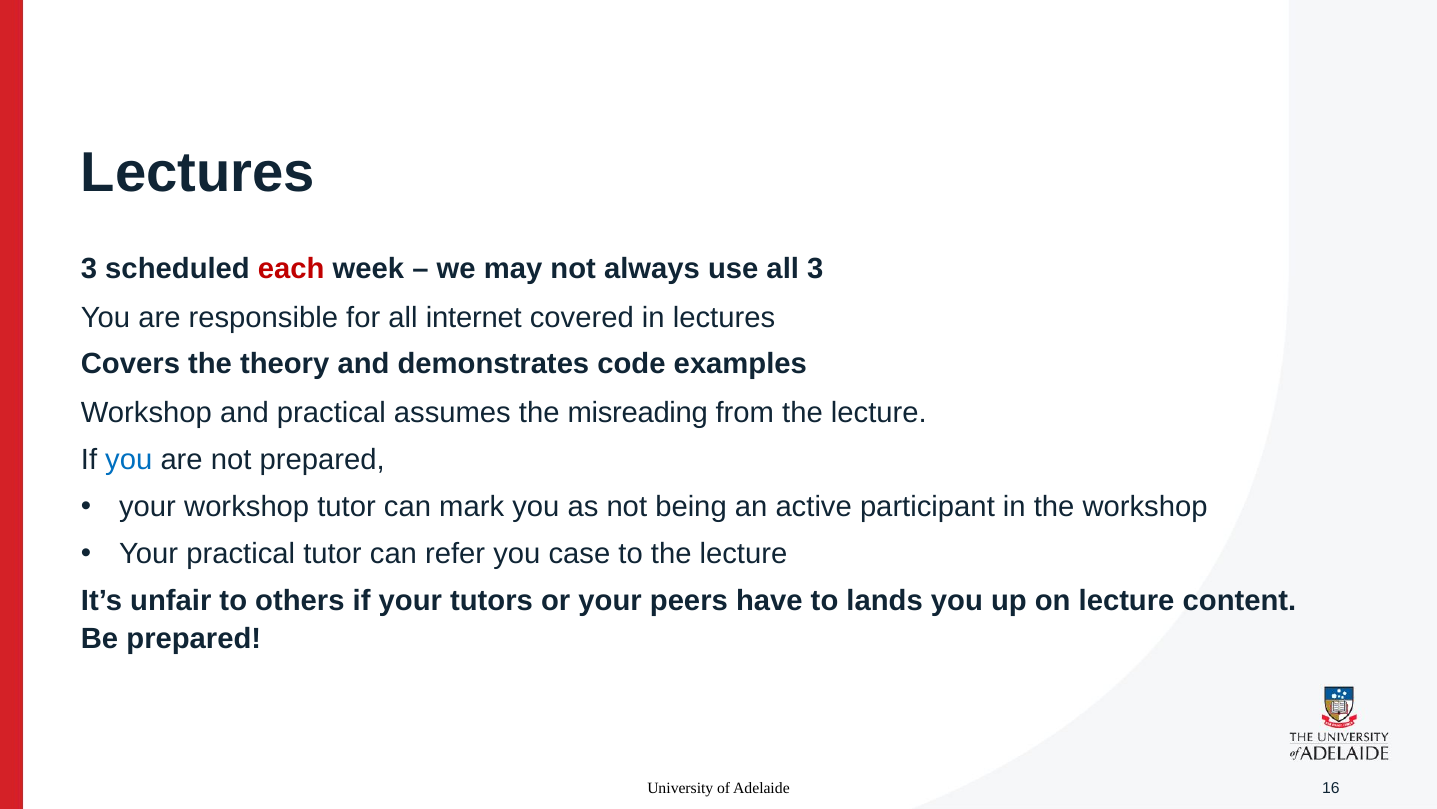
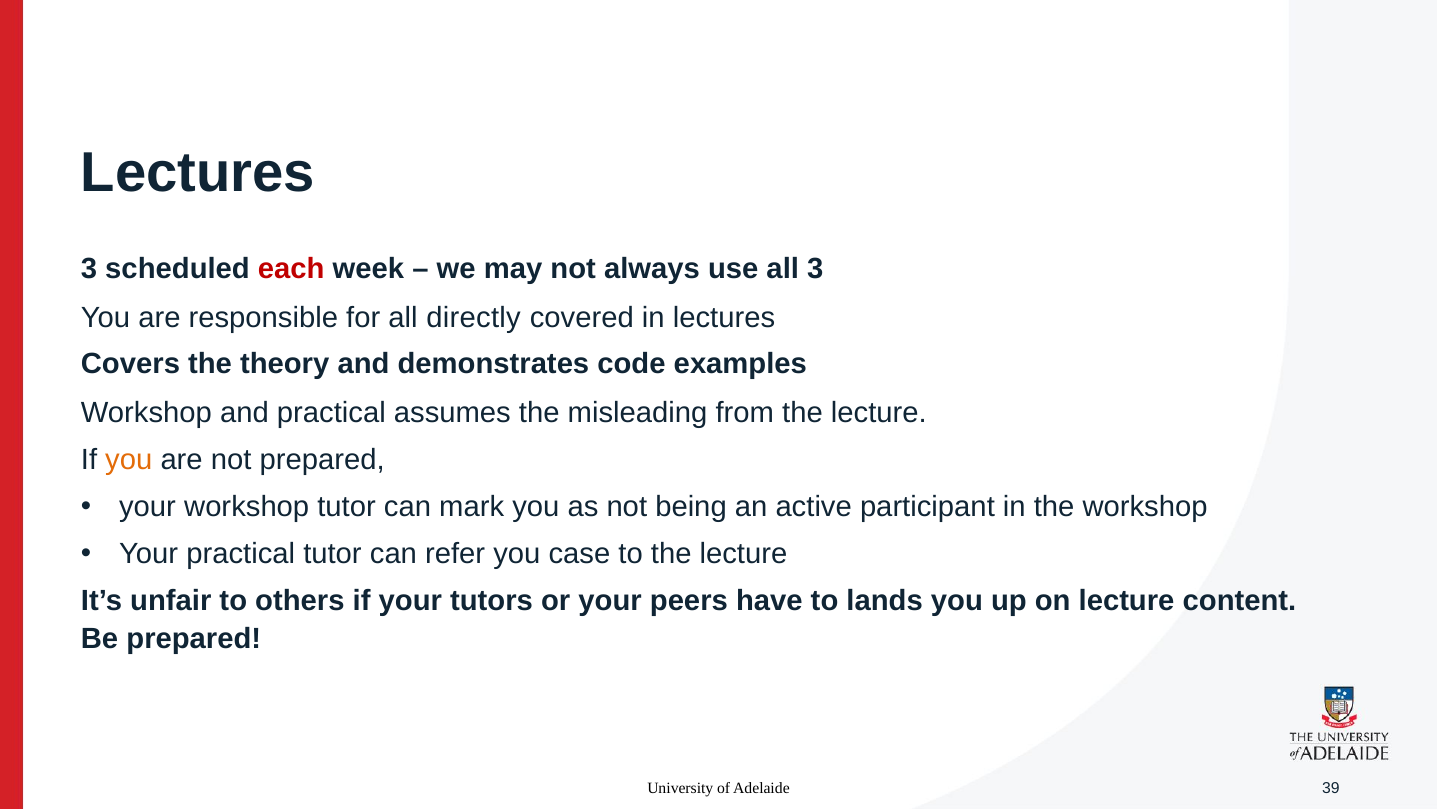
internet: internet -> directly
misreading: misreading -> misleading
you at (129, 460) colour: blue -> orange
16: 16 -> 39
